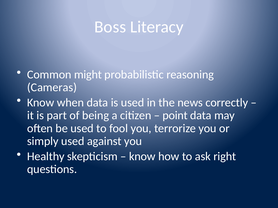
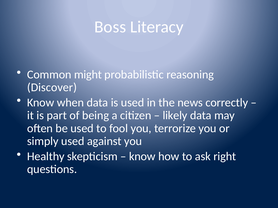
Cameras: Cameras -> Discover
point: point -> likely
